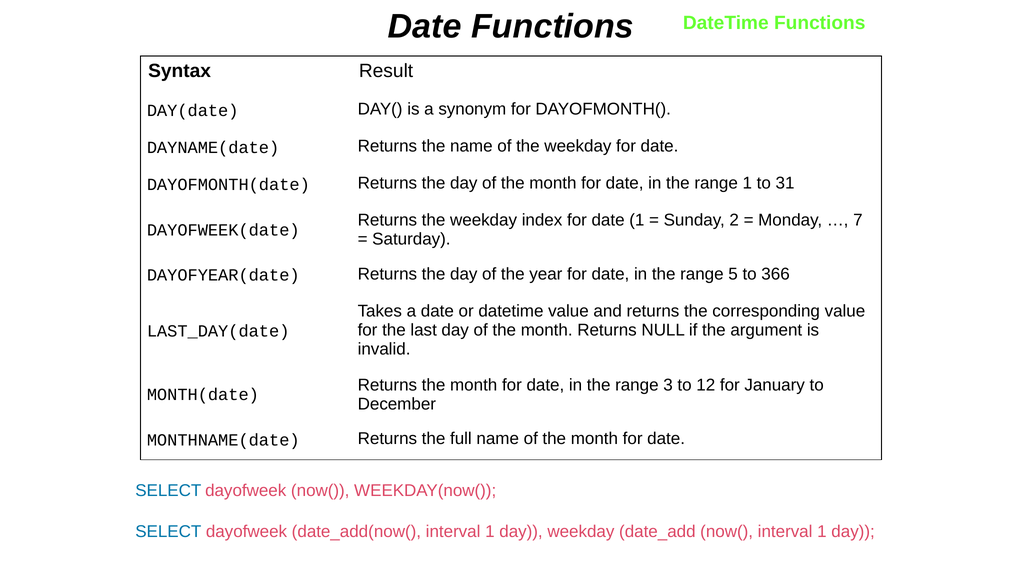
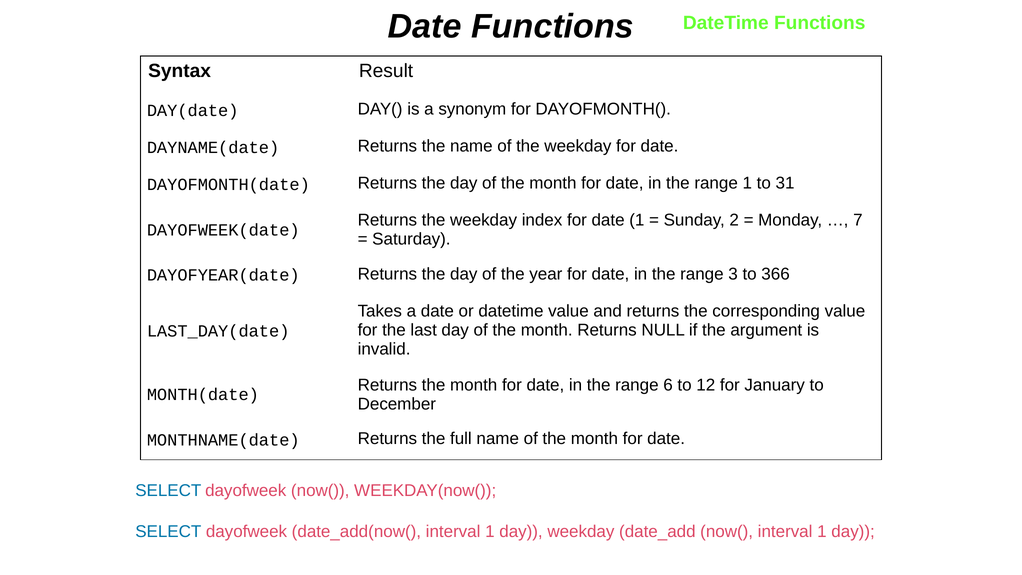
5: 5 -> 3
3: 3 -> 6
